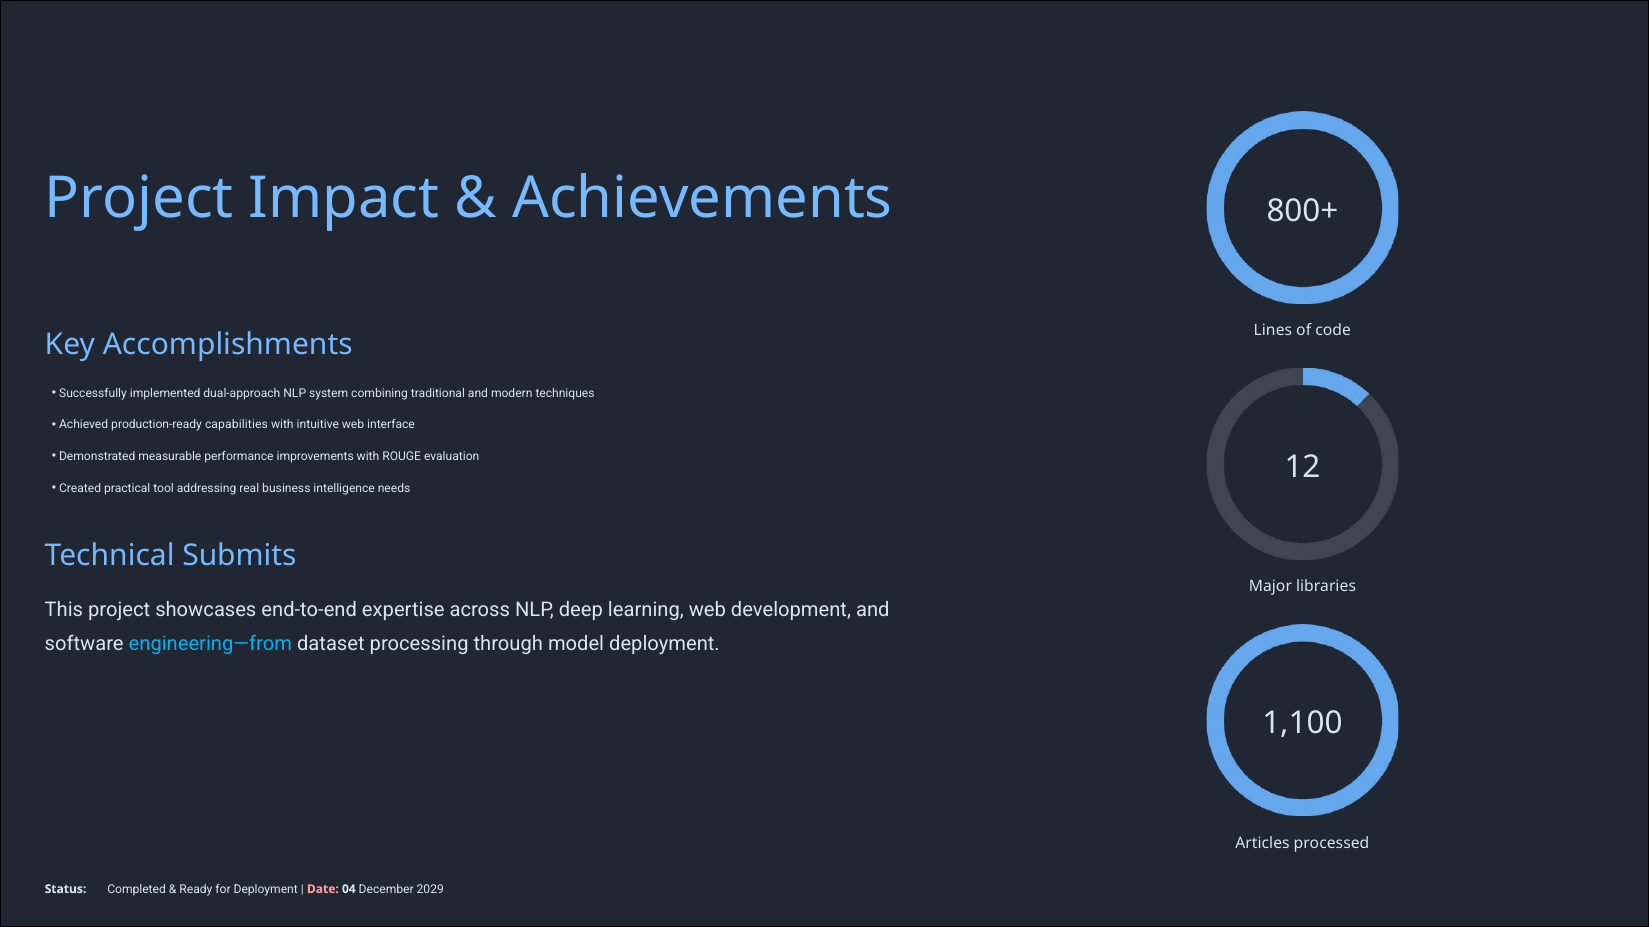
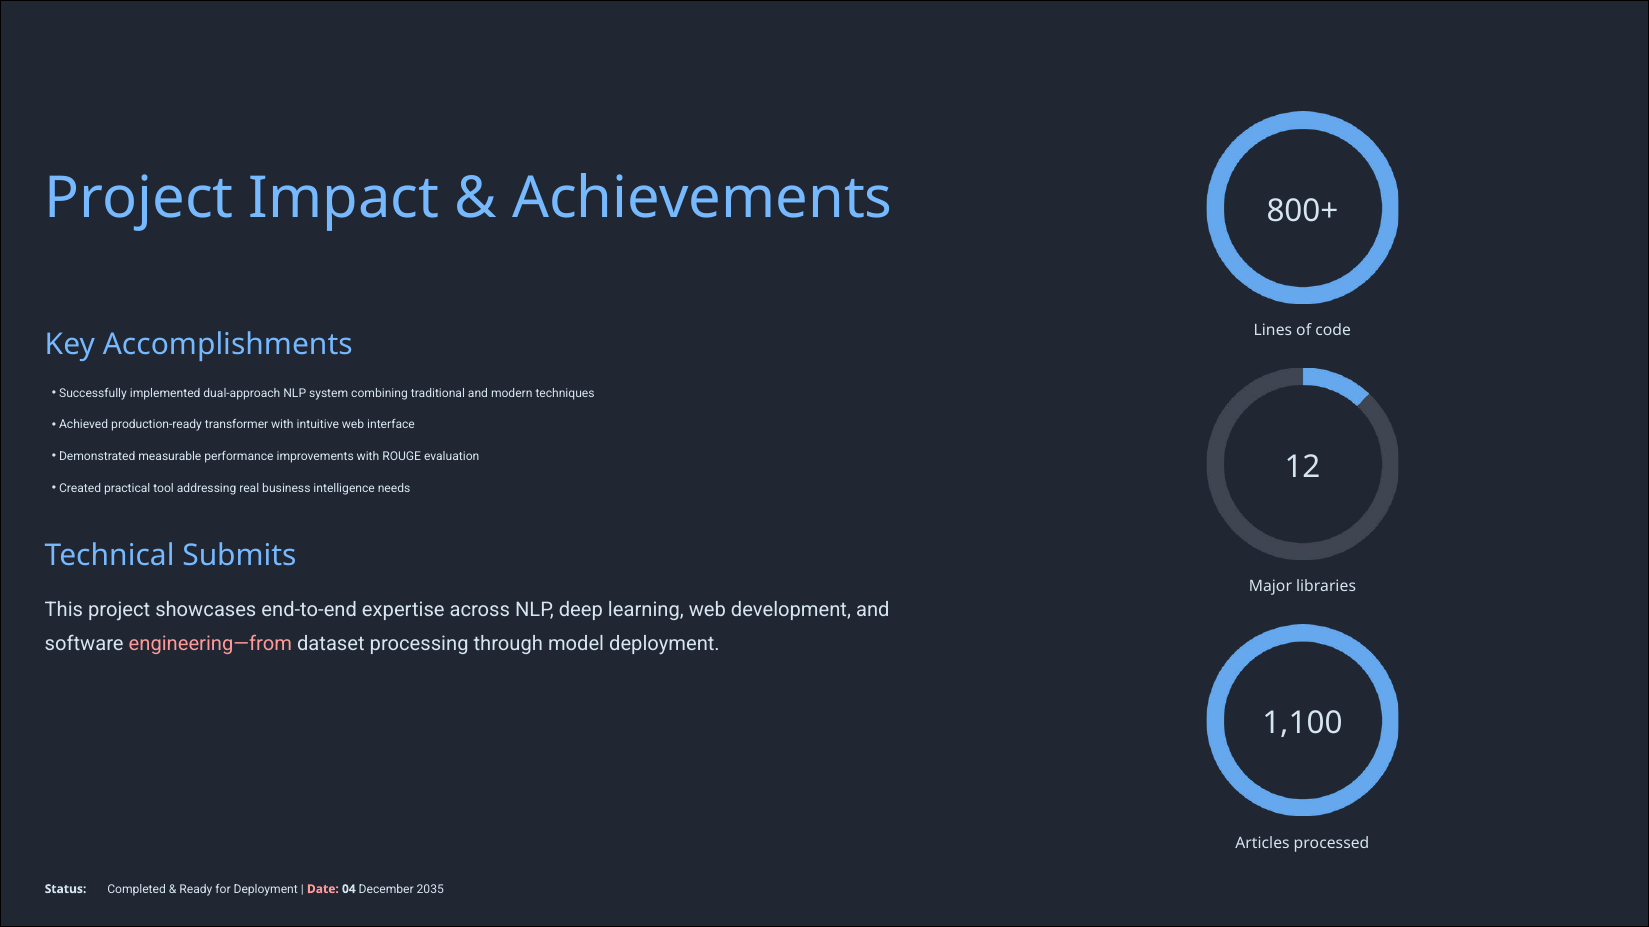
capabilities: capabilities -> transformer
engineering—from colour: light blue -> pink
2029: 2029 -> 2035
